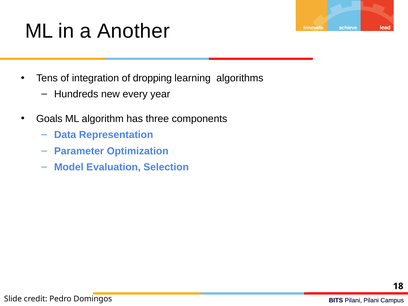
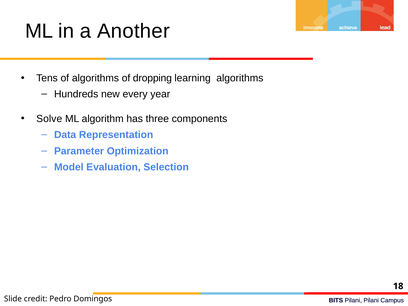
of integration: integration -> algorithms
Goals: Goals -> Solve
